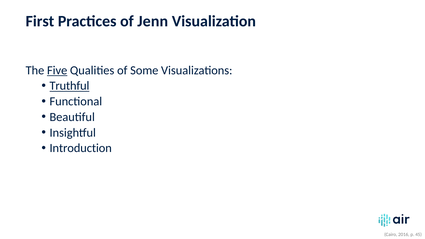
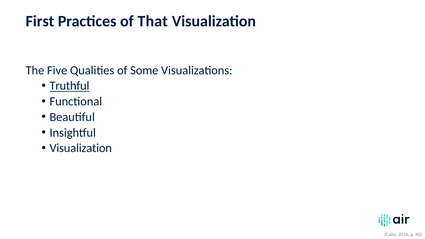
Jenn: Jenn -> That
Five underline: present -> none
Introduction at (81, 148): Introduction -> Visualization
